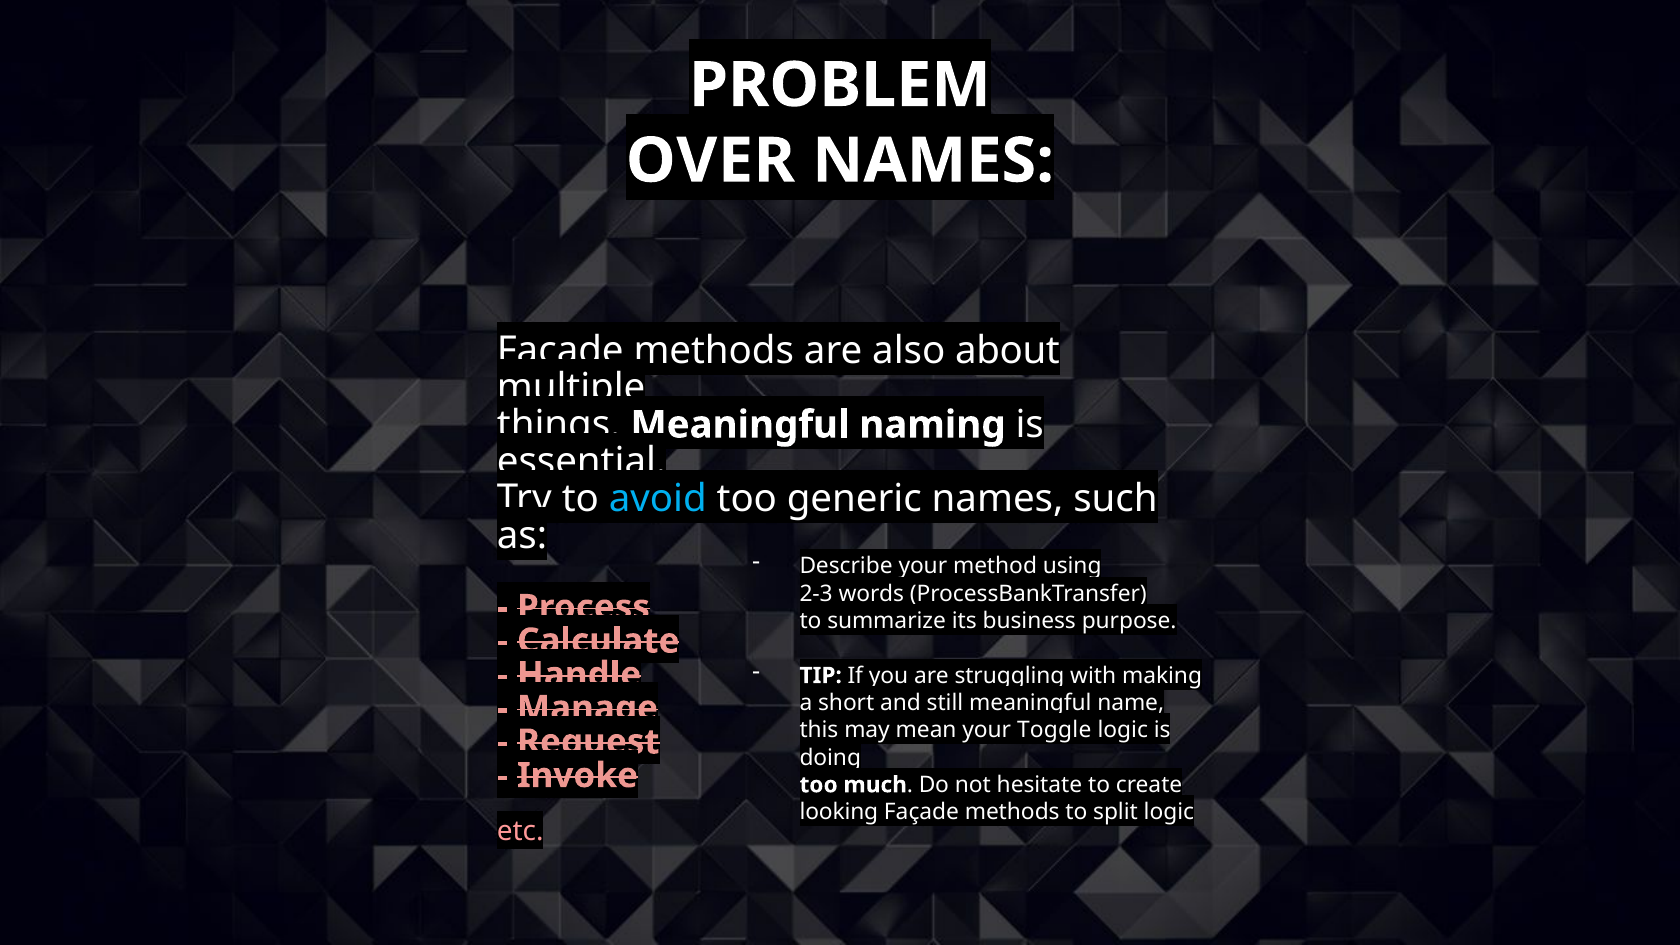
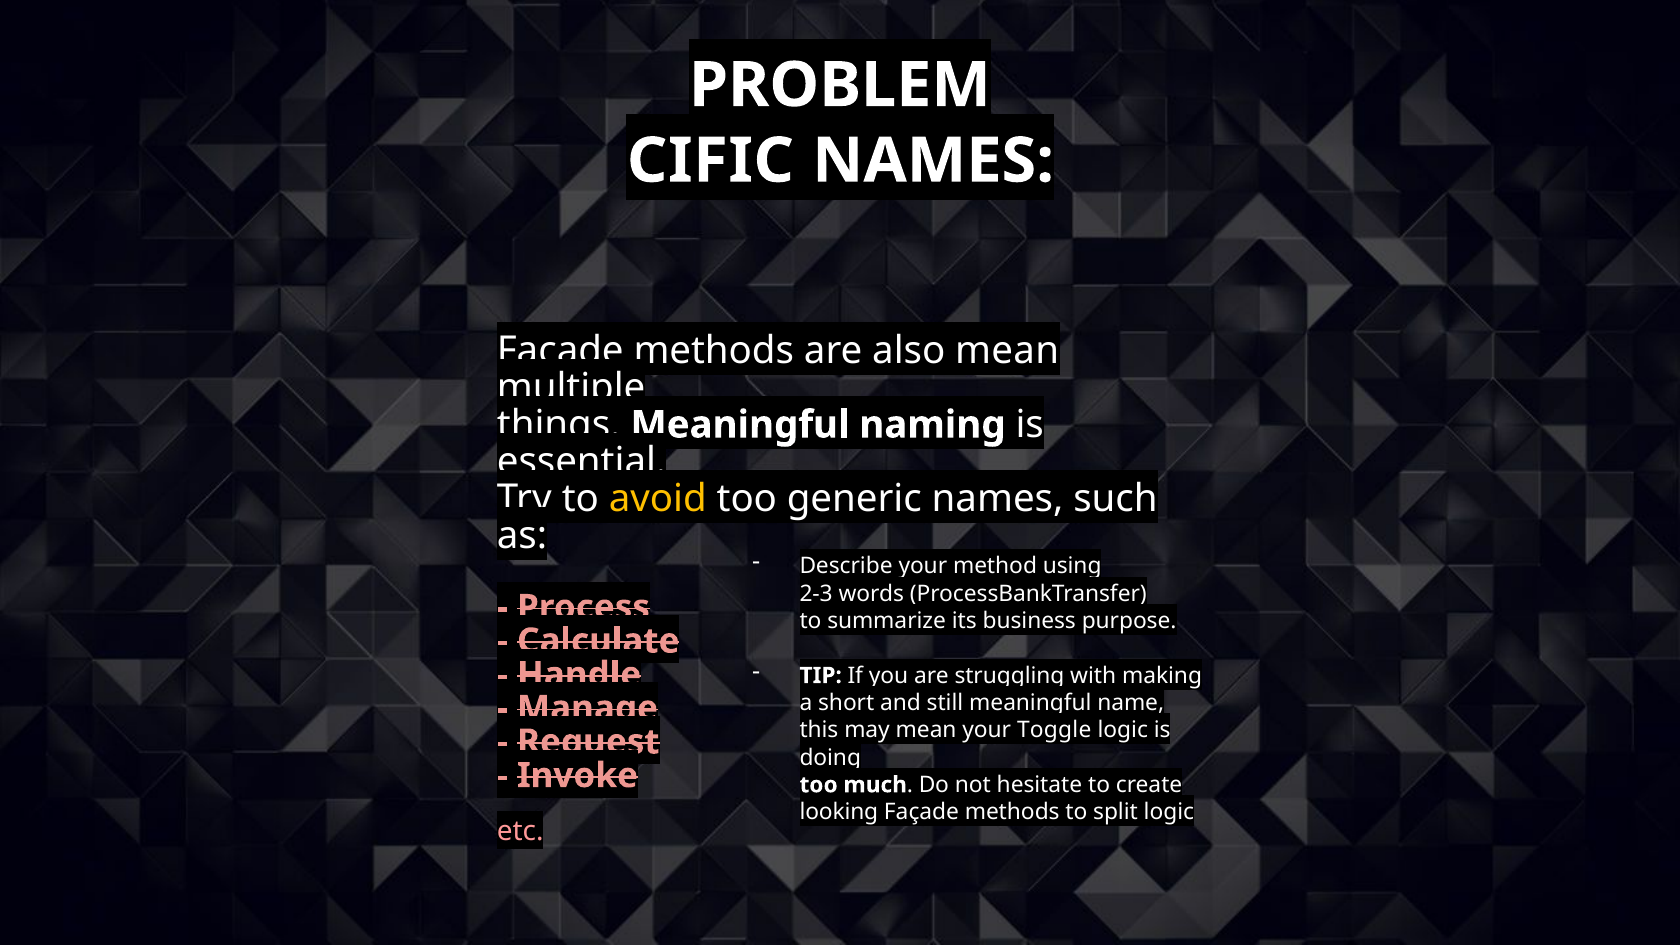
OVER: OVER -> CIFIC
also about: about -> mean
avoid colour: light blue -> yellow
